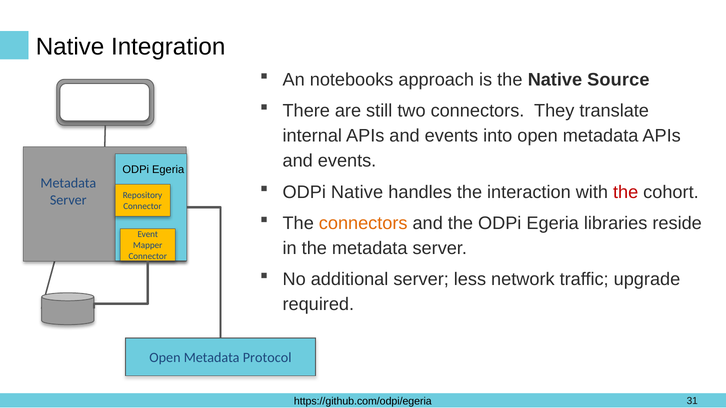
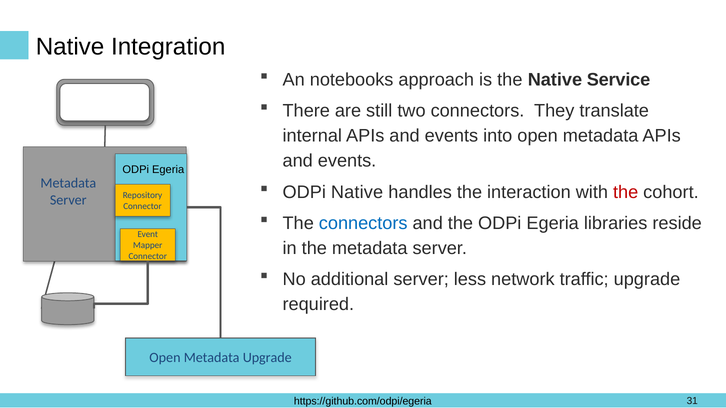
Source: Source -> Service
connectors at (363, 223) colour: orange -> blue
Metadata Protocol: Protocol -> Upgrade
